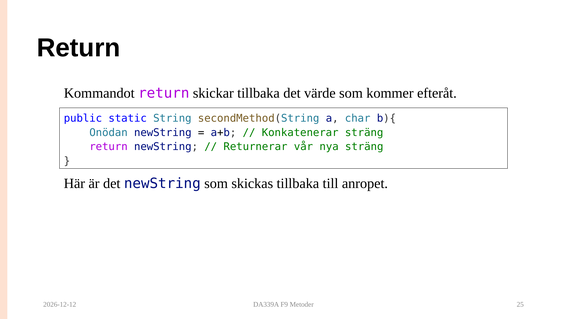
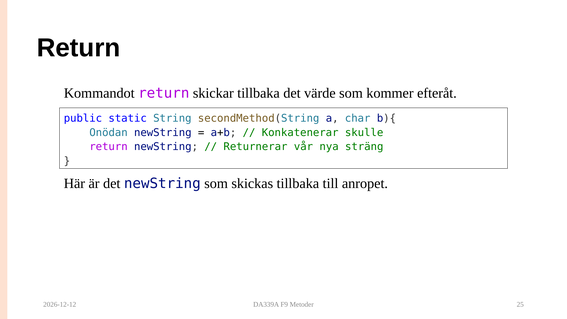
Konkatenerar sträng: sträng -> skulle
